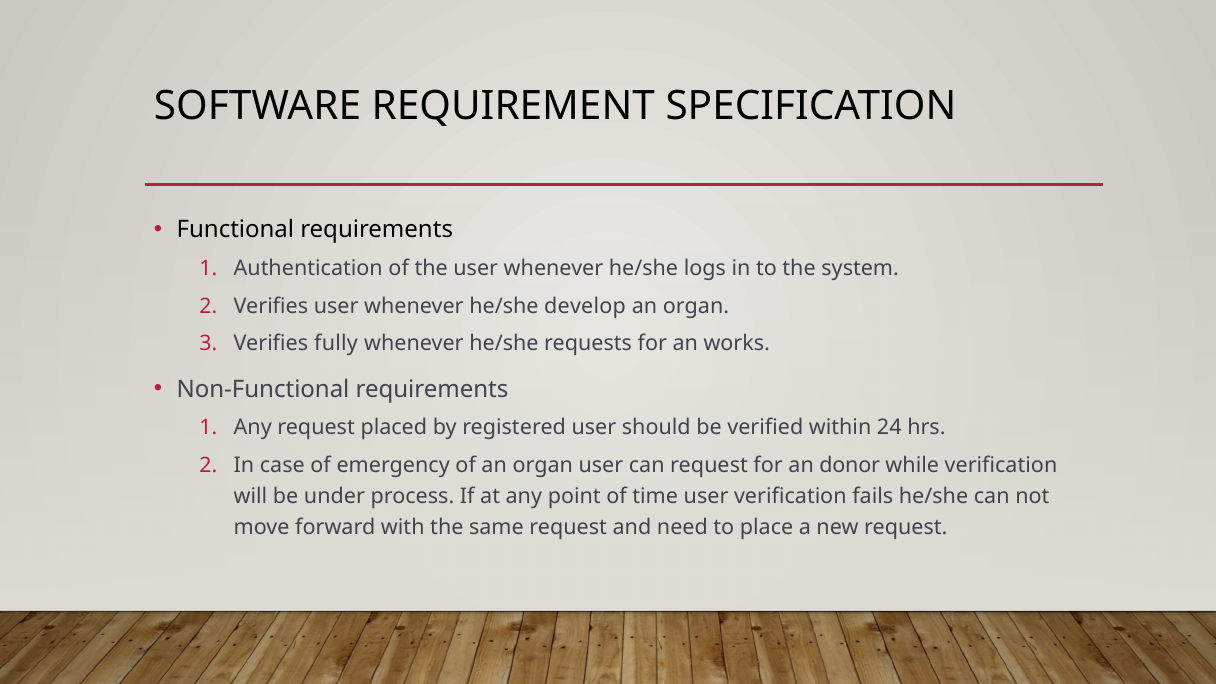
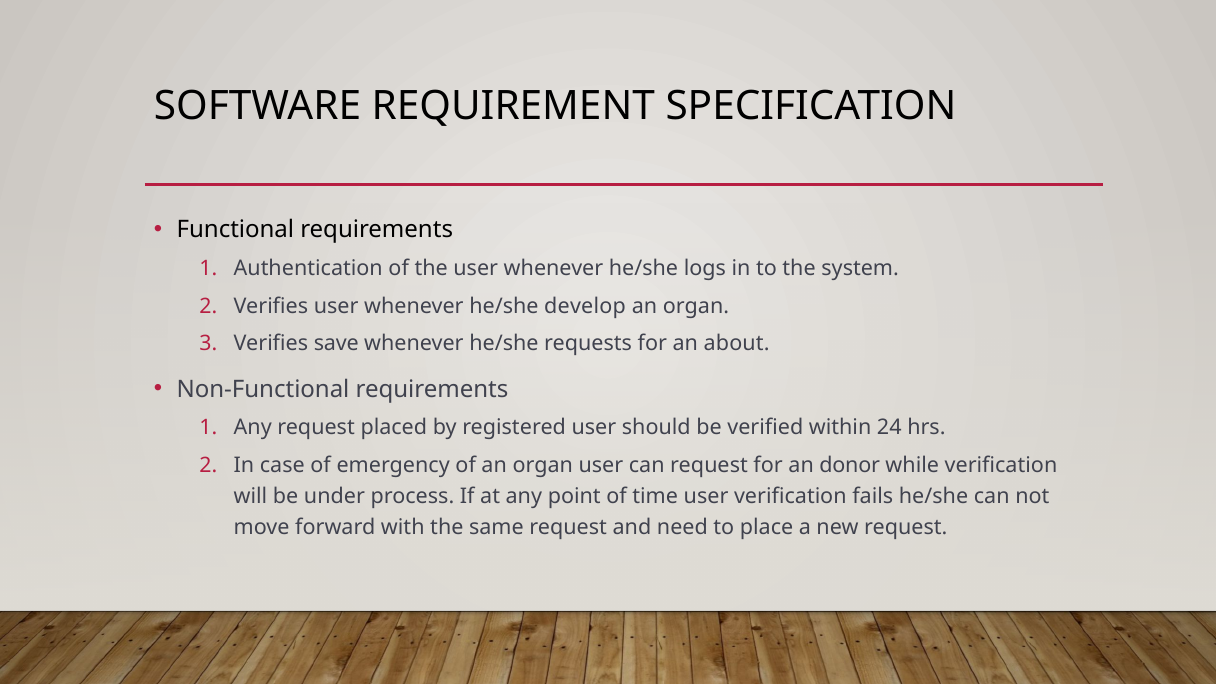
fully: fully -> save
works: works -> about
